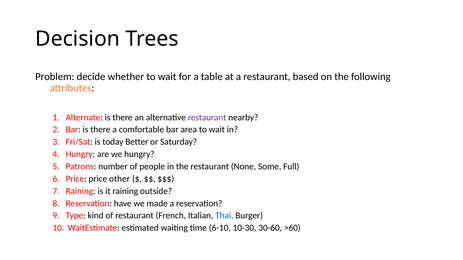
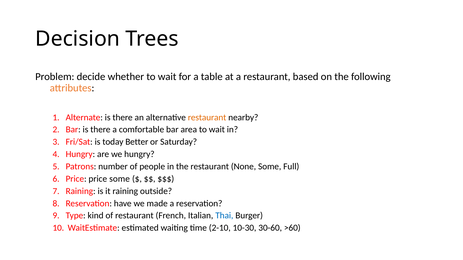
restaurant at (207, 118) colour: purple -> orange
price other: other -> some
6-10: 6-10 -> 2-10
